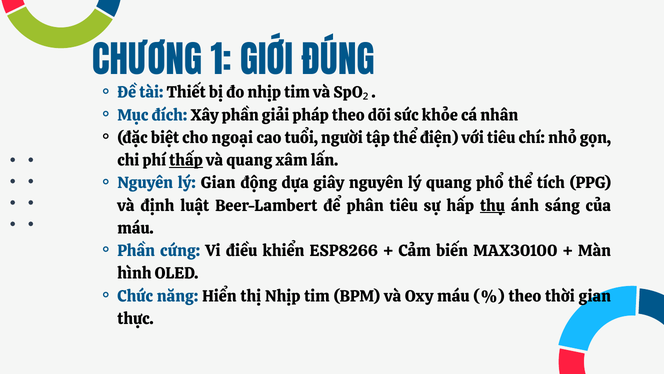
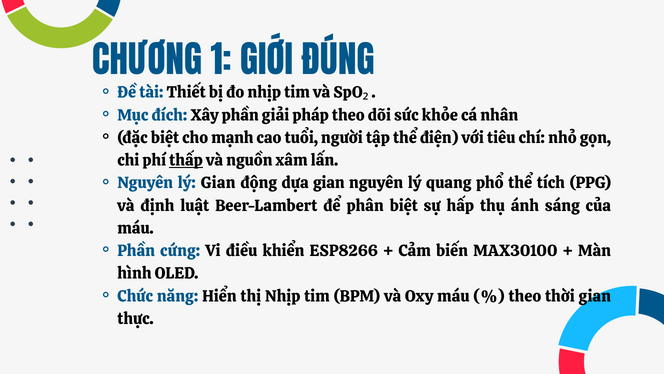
ngoại: ngoại -> mạnh
và quang: quang -> nguồn
dựa giây: giây -> gian
phân tiêu: tiêu -> biệt
thụ underline: present -> none
